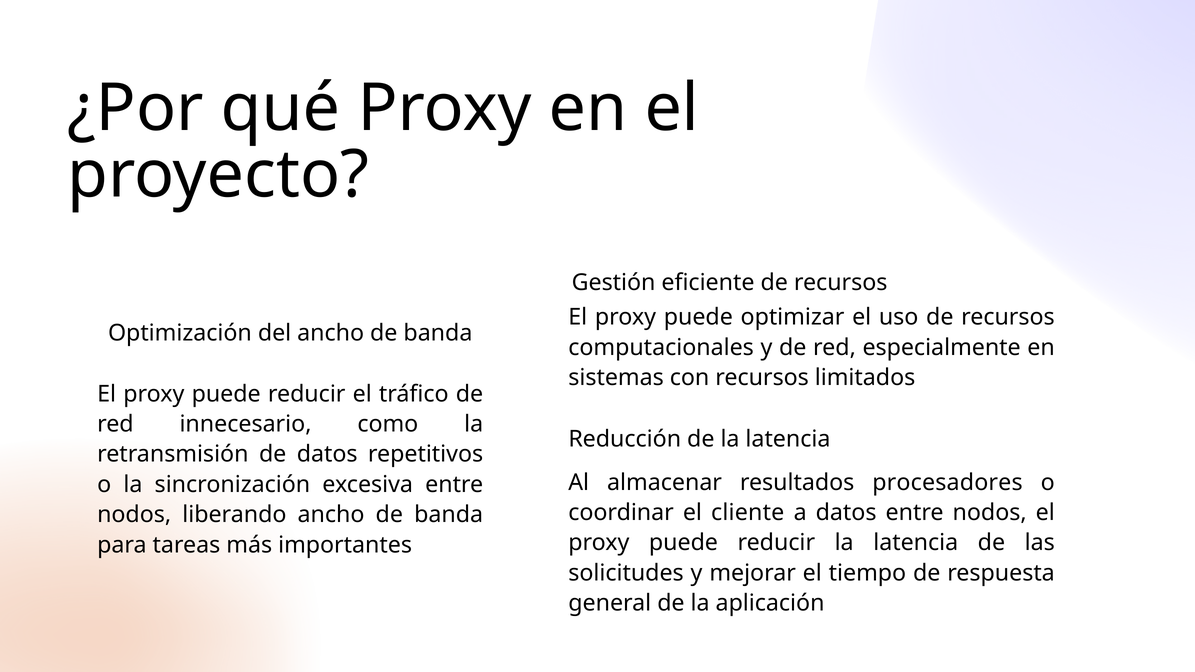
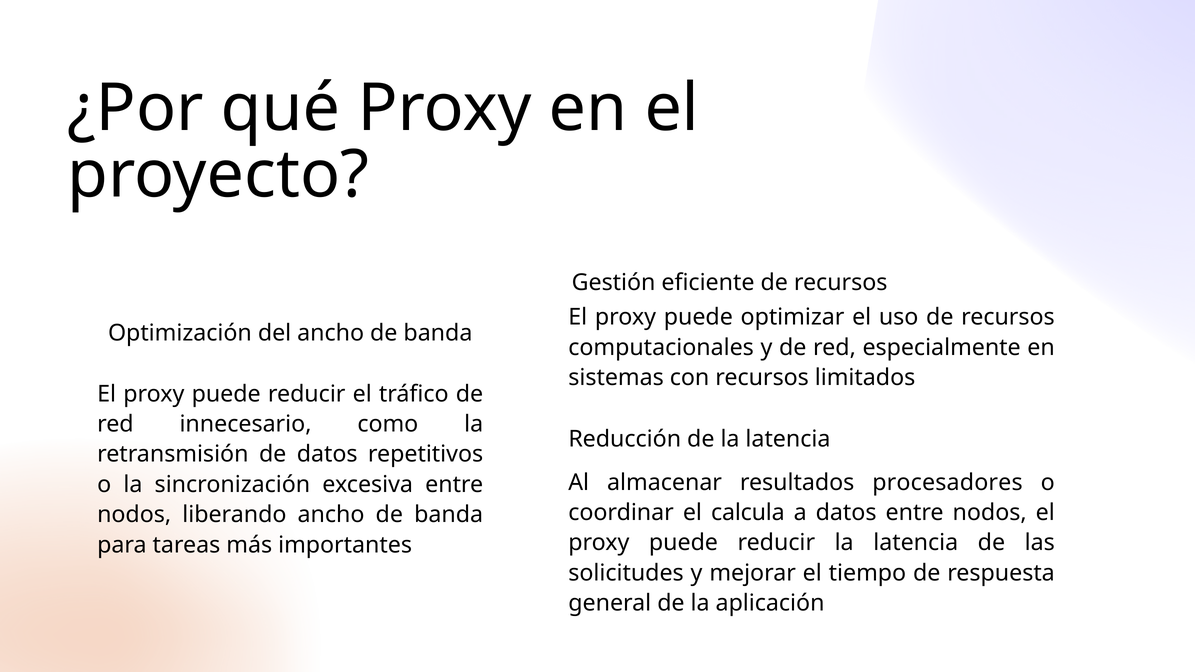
cliente: cliente -> calcula
